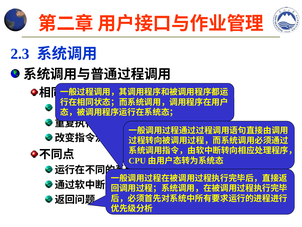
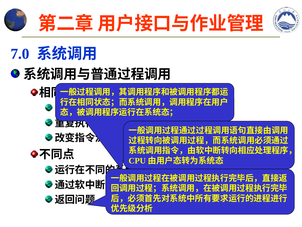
2.3: 2.3 -> 7.0
